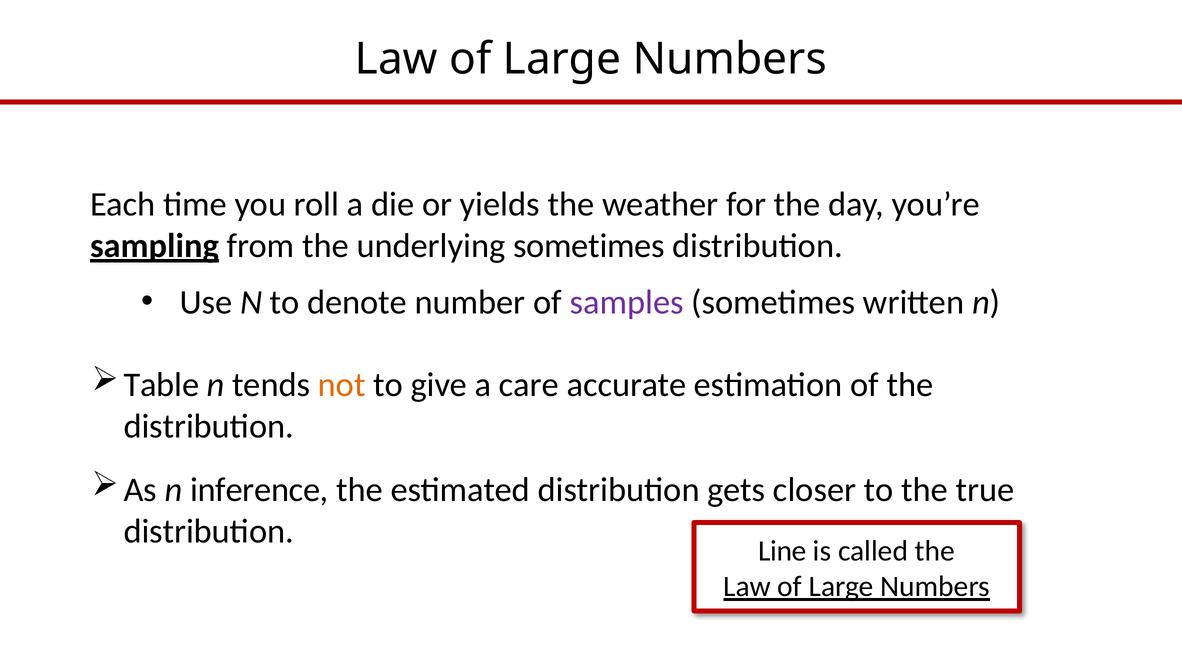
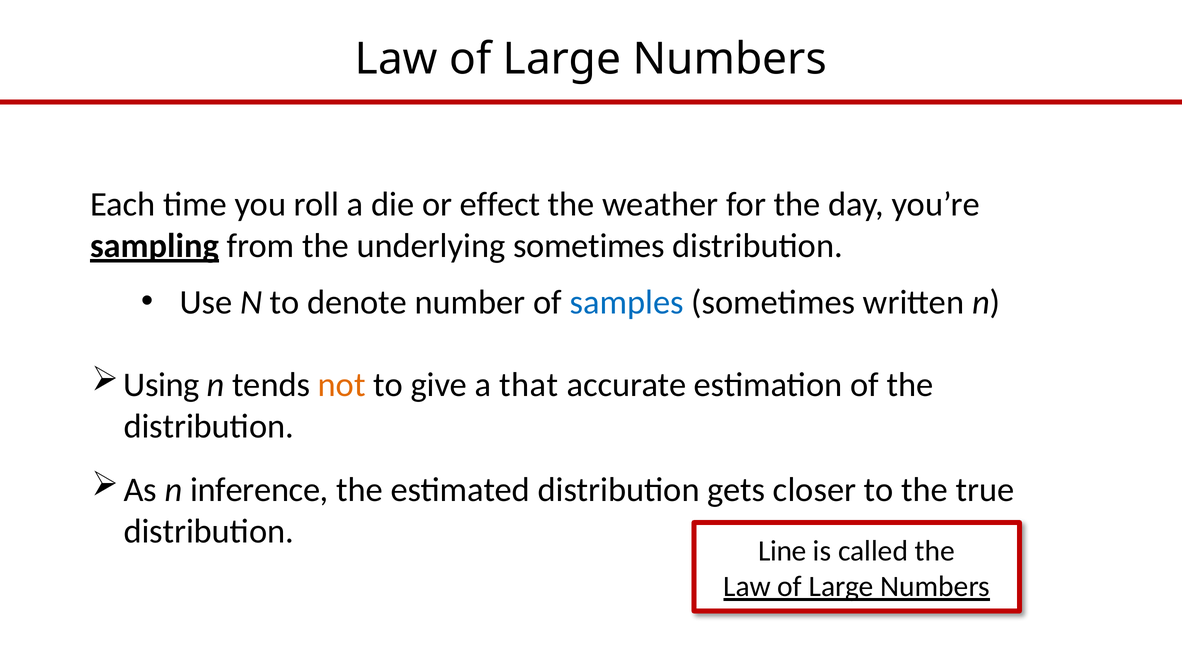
yields: yields -> effect
samples colour: purple -> blue
Table: Table -> Using
care: care -> that
